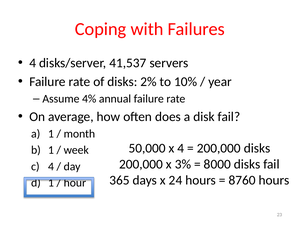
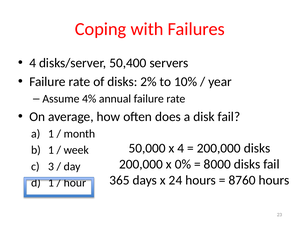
41,537: 41,537 -> 50,400
3%: 3% -> 0%
4 at (51, 166): 4 -> 3
